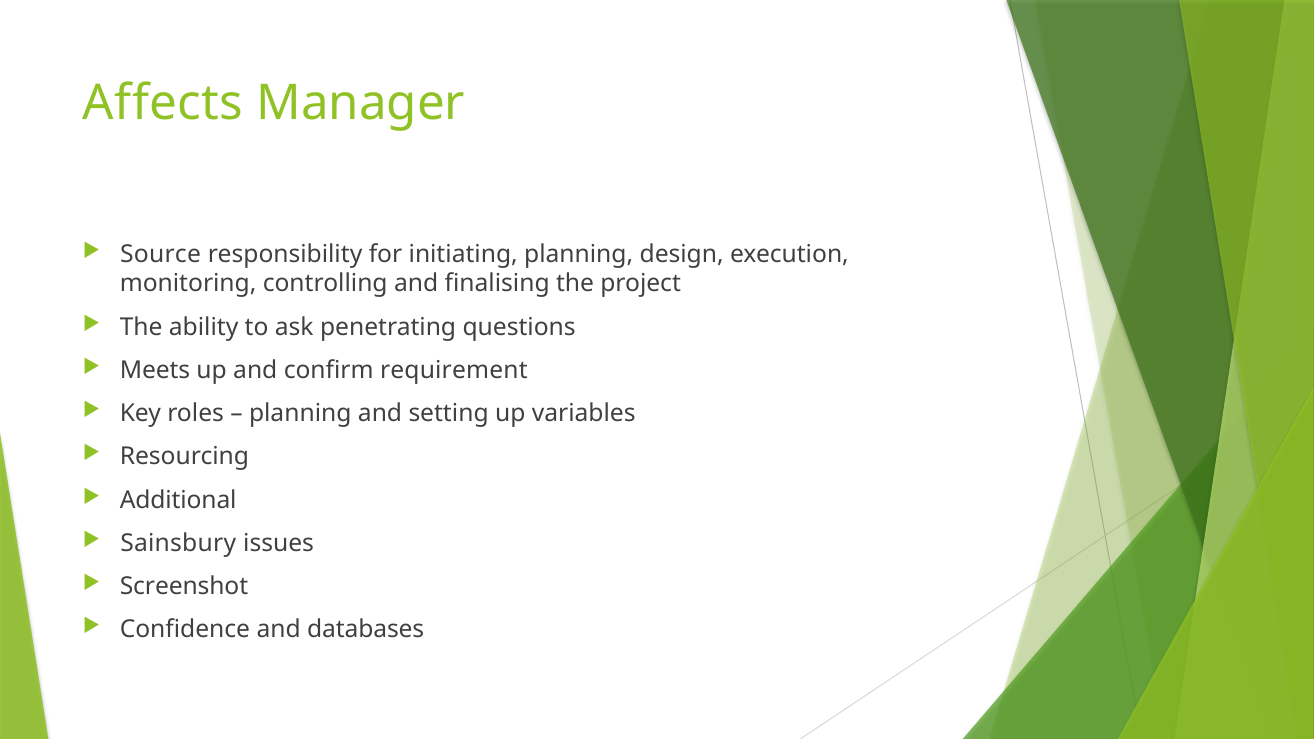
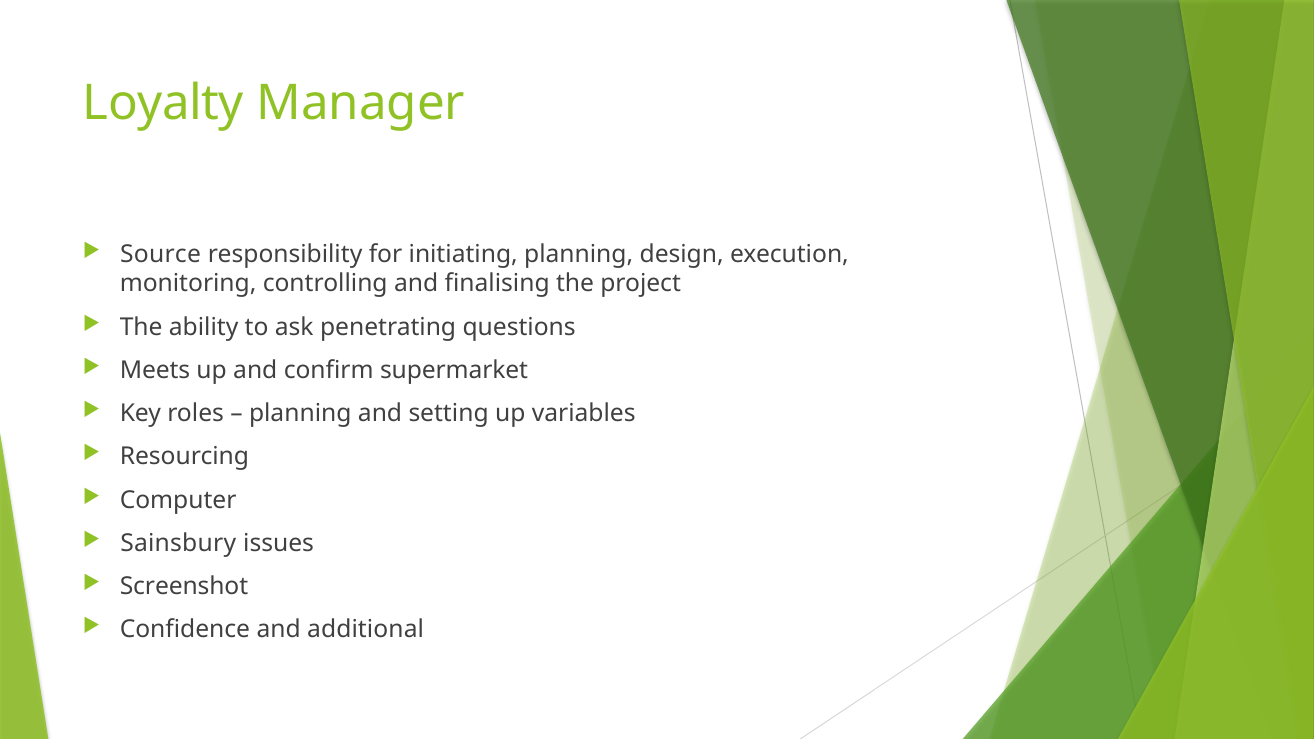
Affects: Affects -> Loyalty
requirement: requirement -> supermarket
Additional: Additional -> Computer
databases: databases -> additional
